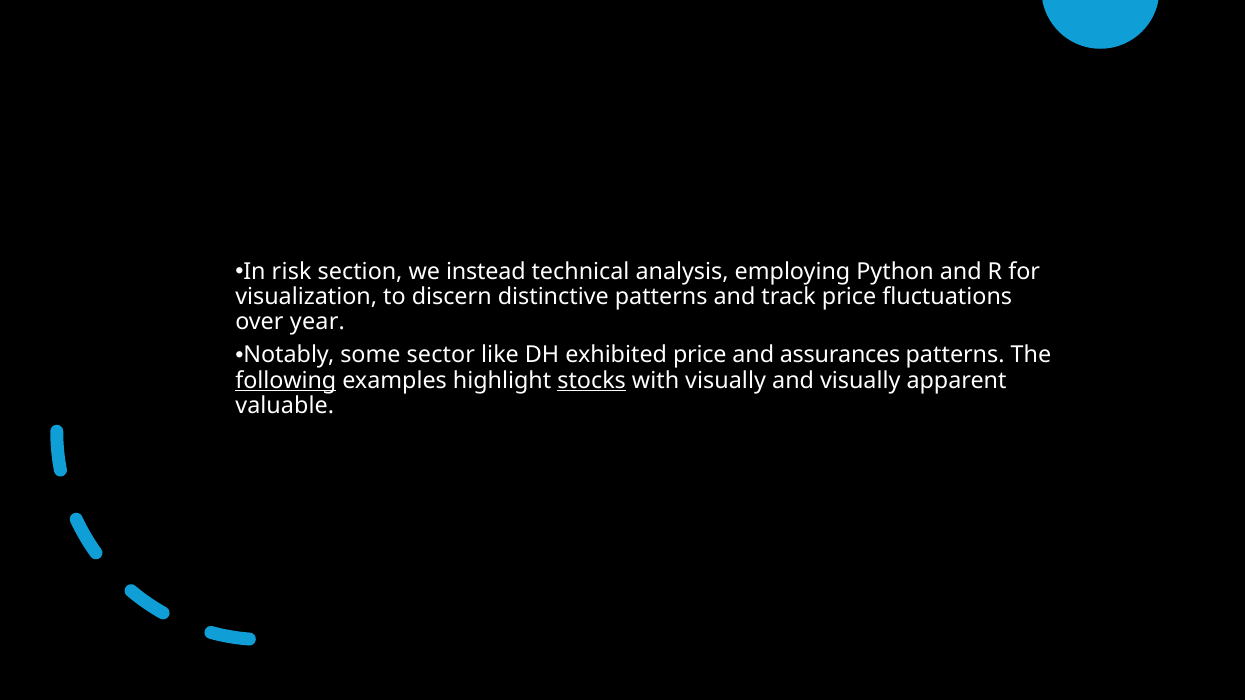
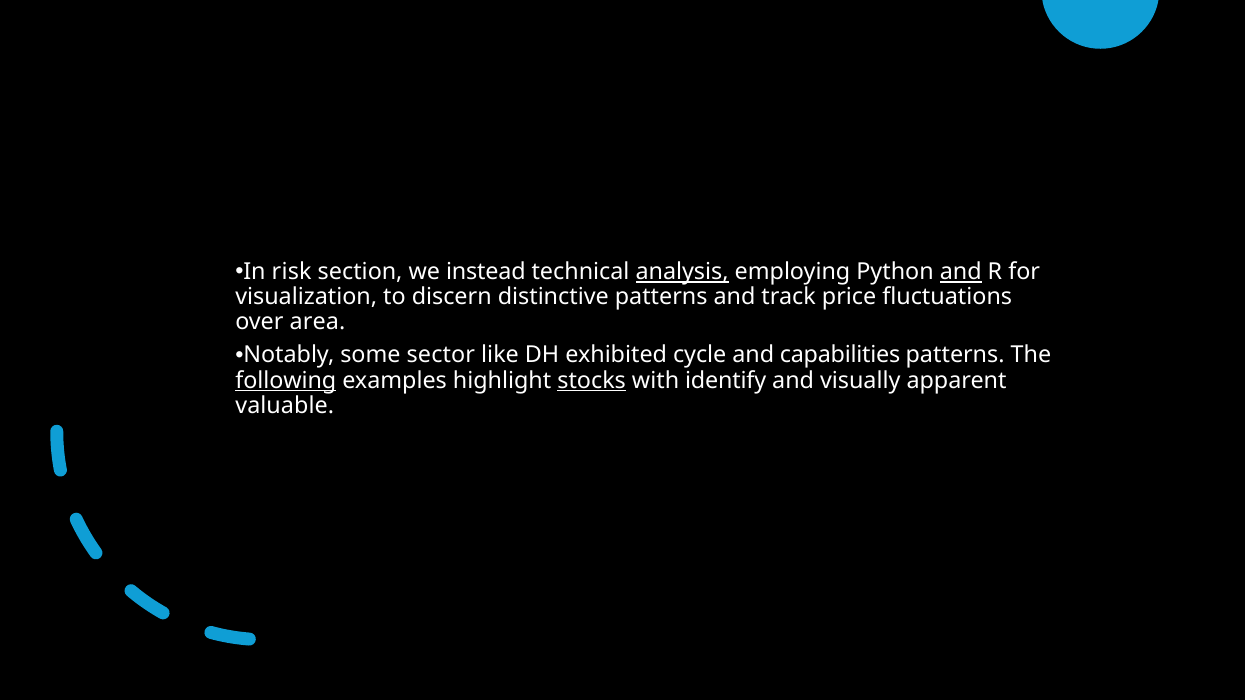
analysis underline: none -> present
and at (961, 272) underline: none -> present
year: year -> area
exhibited price: price -> cycle
assurances: assurances -> capabilities
with visually: visually -> identify
